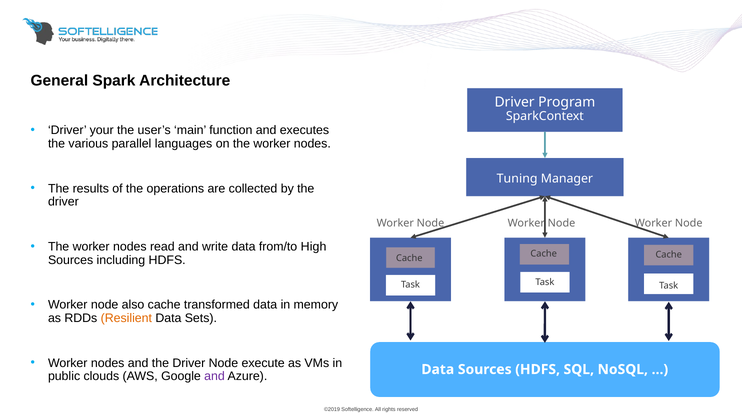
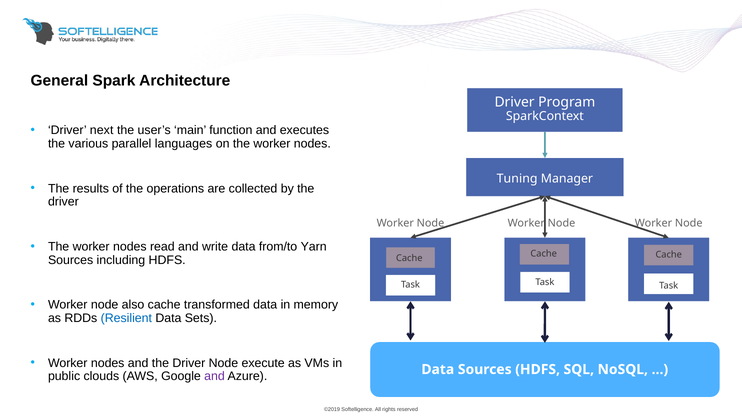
your: your -> next
High: High -> Yarn
Resilient colour: orange -> blue
